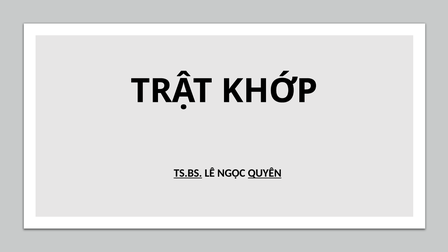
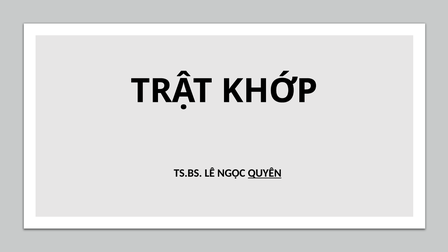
TS.BS underline: present -> none
